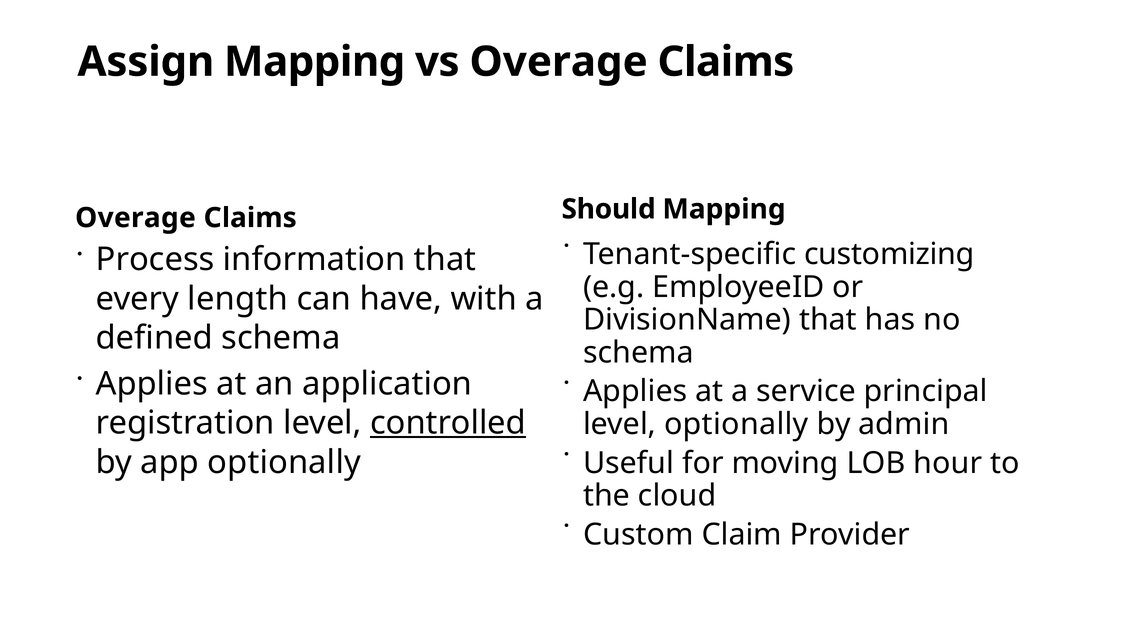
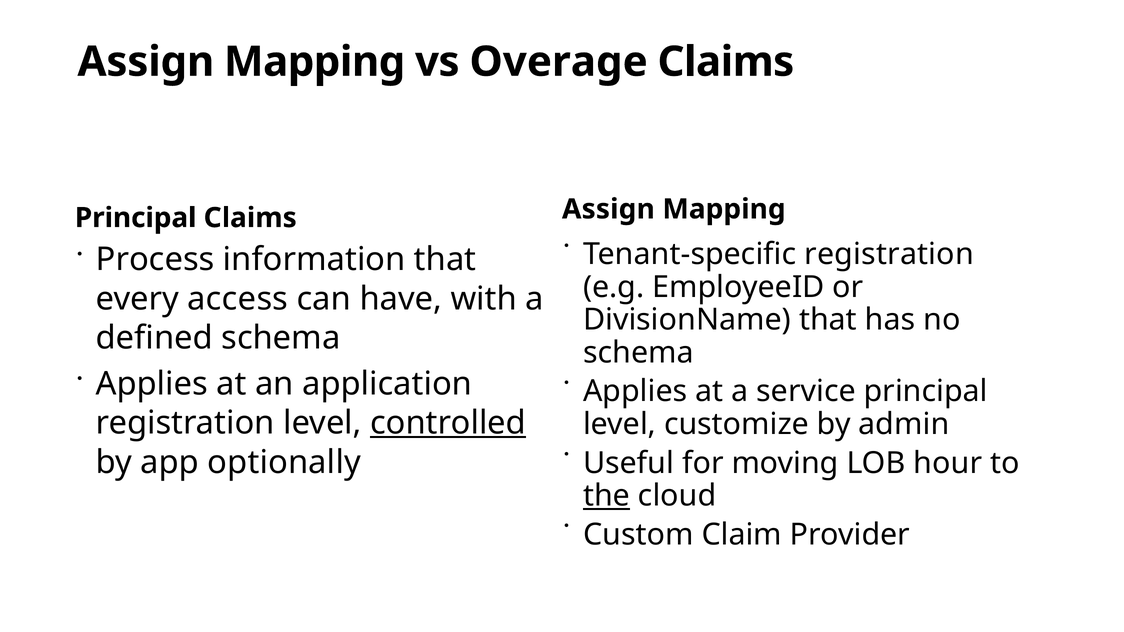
Should at (609, 209): Should -> Assign
Overage at (135, 218): Overage -> Principal
Tenant-specific customizing: customizing -> registration
length: length -> access
level optionally: optionally -> customize
the underline: none -> present
